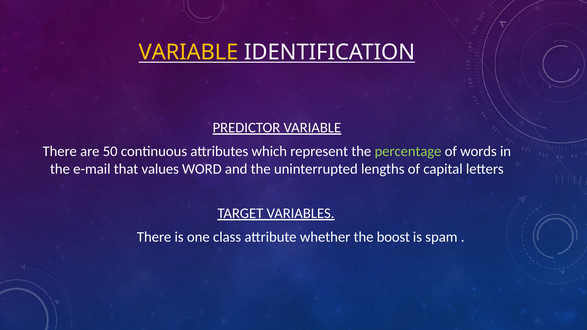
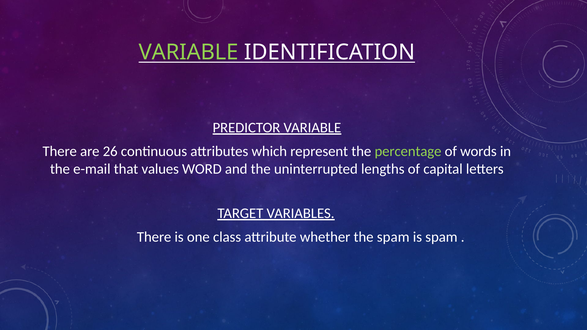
VARIABLE at (189, 52) colour: yellow -> light green
50: 50 -> 26
the boost: boost -> spam
